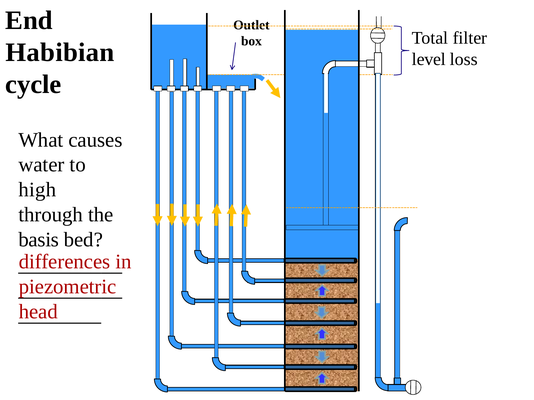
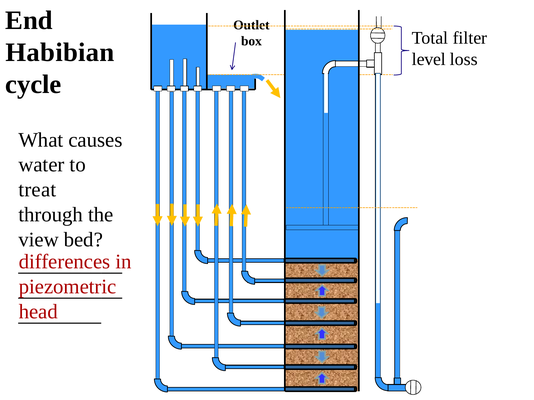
high: high -> treat
basis: basis -> view
